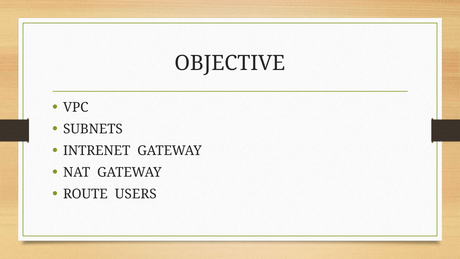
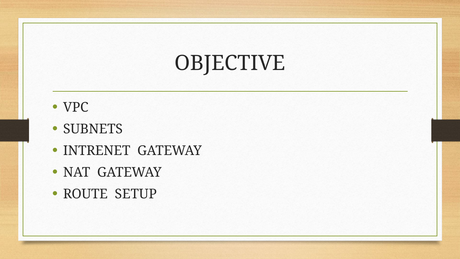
USERS: USERS -> SETUP
